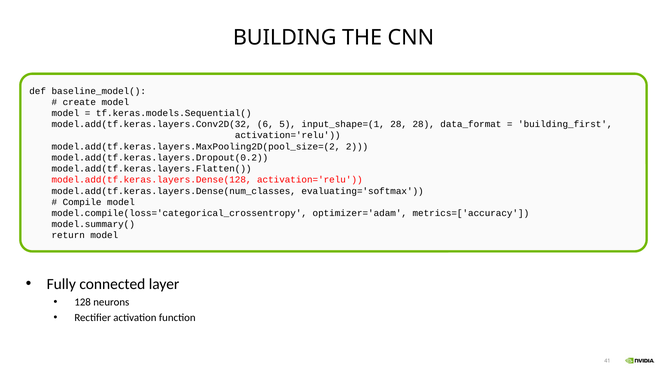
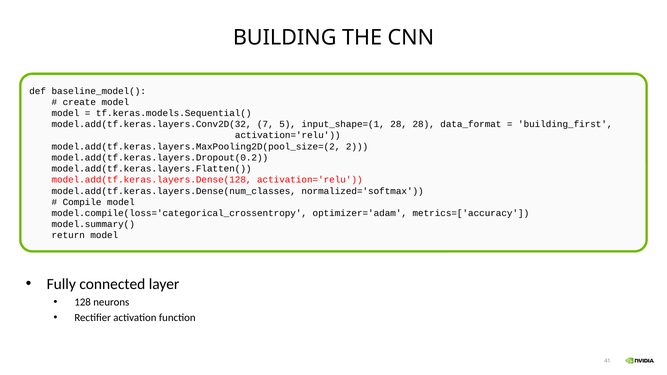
6: 6 -> 7
evaluating='softmax: evaluating='softmax -> normalized='softmax
